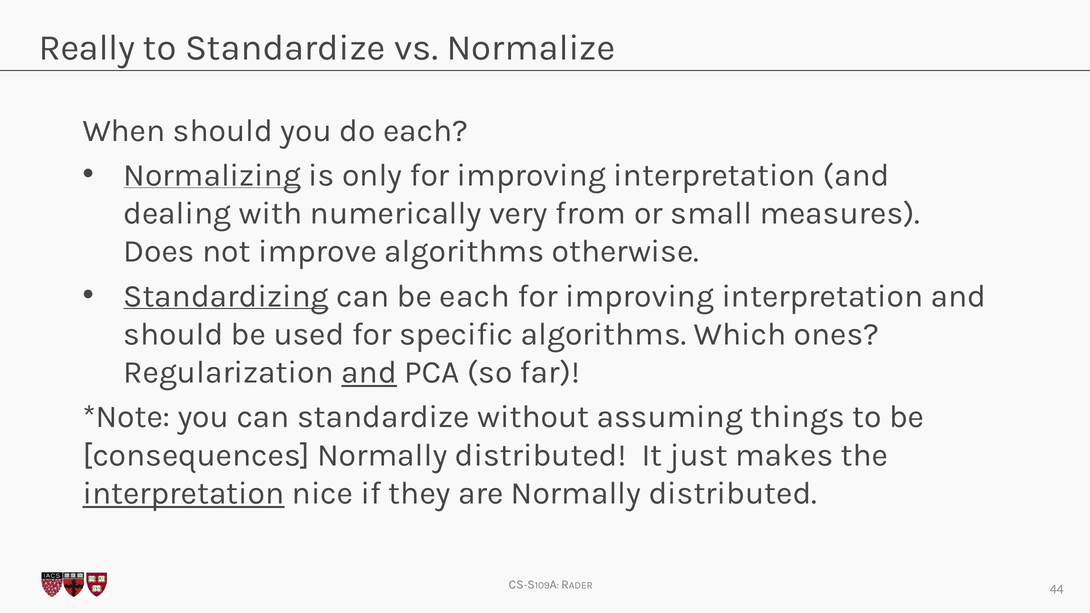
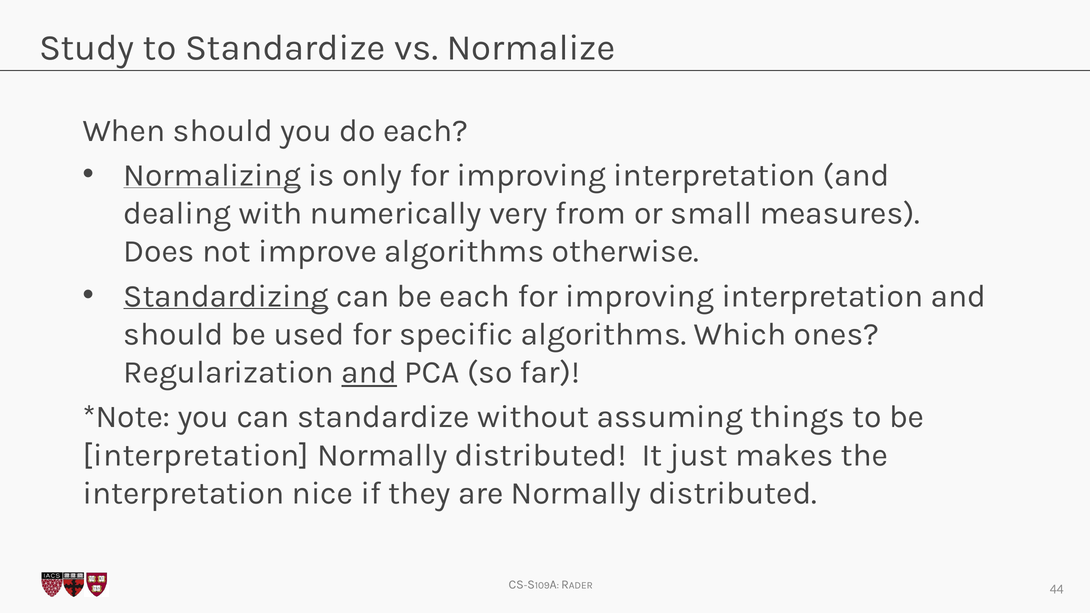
Really: Really -> Study
consequences at (196, 455): consequences -> interpretation
interpretation at (183, 493) underline: present -> none
